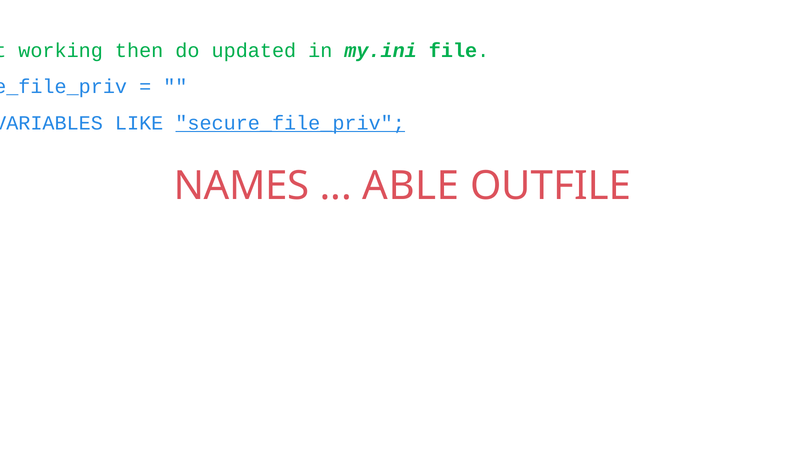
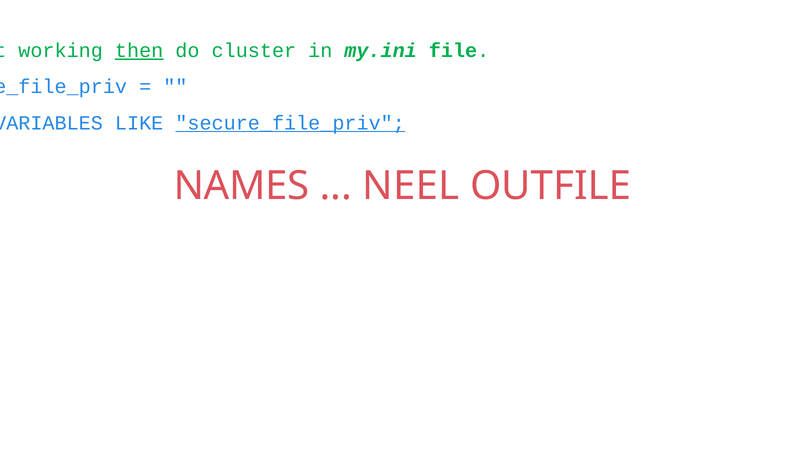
then underline: none -> present
updated: updated -> cluster
ABLE: ABLE -> NEEL
